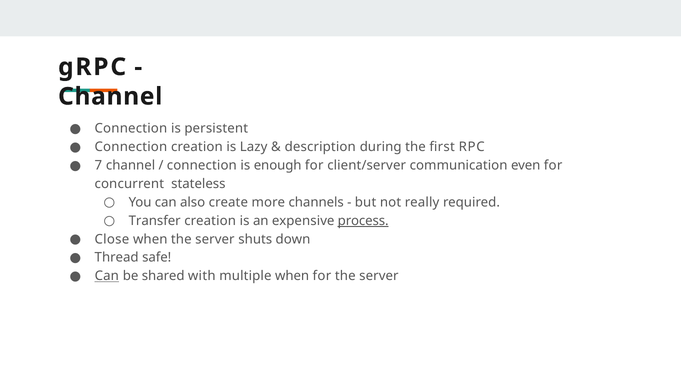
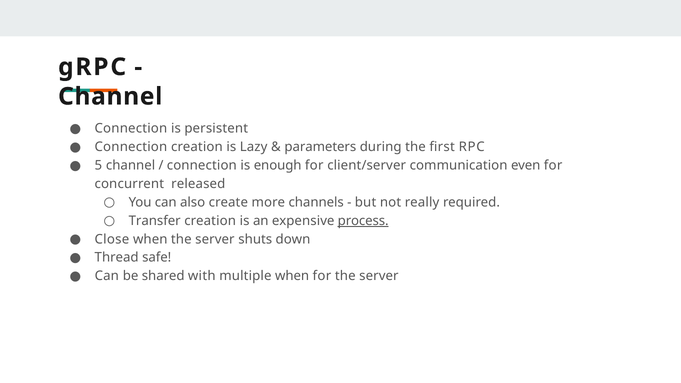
description: description -> parameters
7: 7 -> 5
stateless: stateless -> released
Can at (107, 276) underline: present -> none
